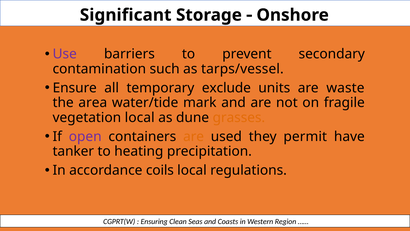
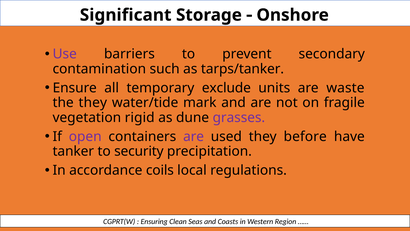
tarps/vessel: tarps/vessel -> tarps/tanker
the area: area -> they
vegetation local: local -> rigid
grasses colour: orange -> purple
are at (194, 136) colour: orange -> purple
permit: permit -> before
heating: heating -> security
